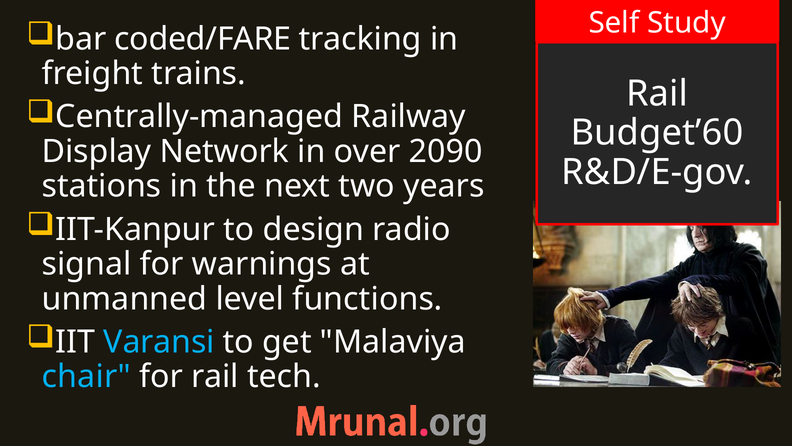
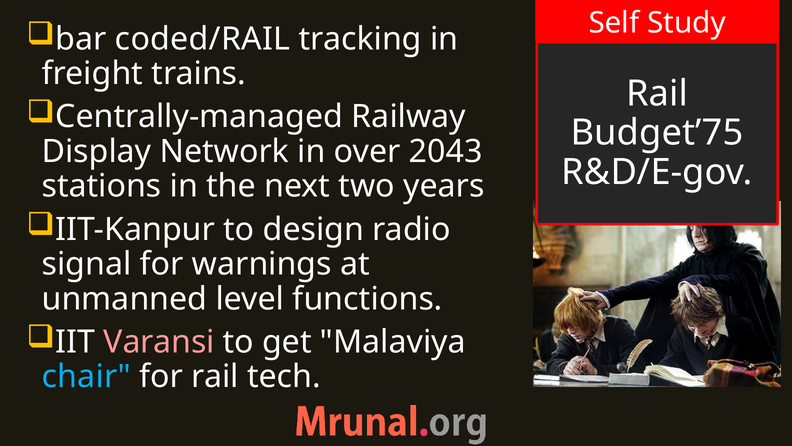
coded/FARE: coded/FARE -> coded/RAIL
Budget’60: Budget’60 -> Budget’75
2090: 2090 -> 2043
Varansi colour: light blue -> pink
